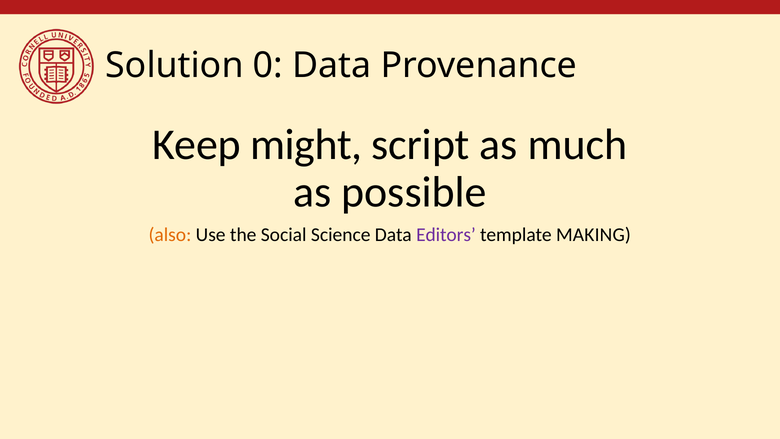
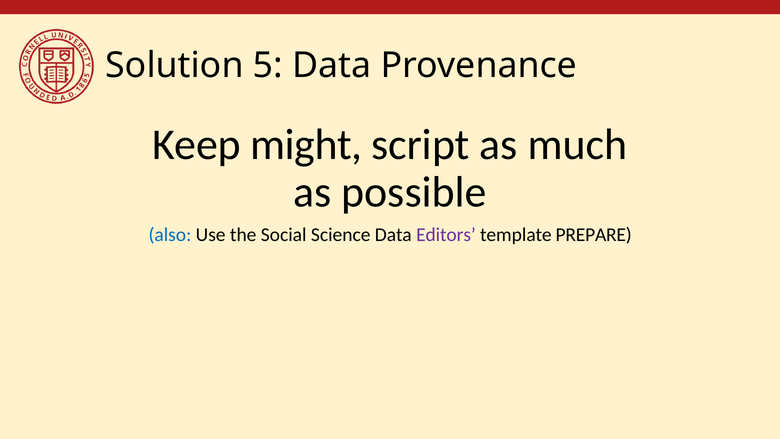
0: 0 -> 5
also colour: orange -> blue
MAKING: MAKING -> PREPARE
